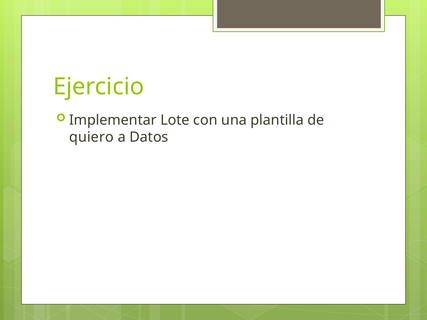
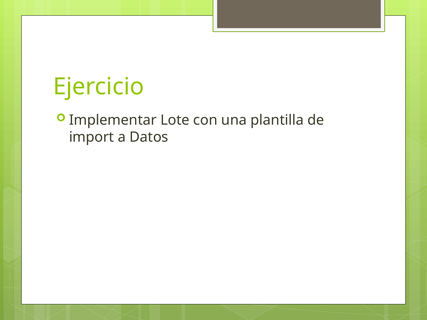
quiero: quiero -> import
